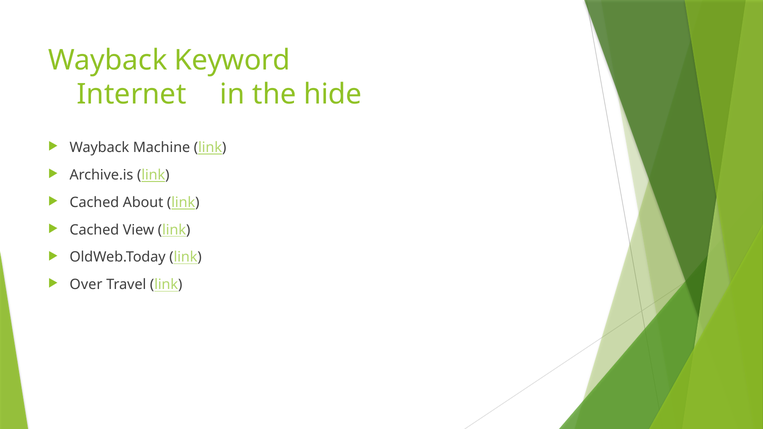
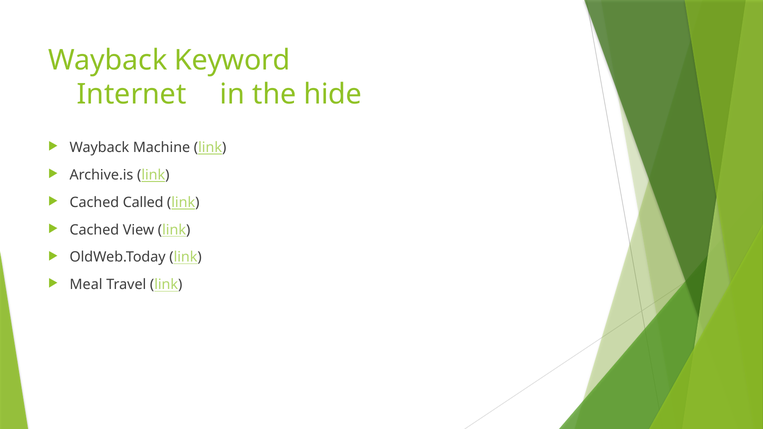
About: About -> Called
Over: Over -> Meal
